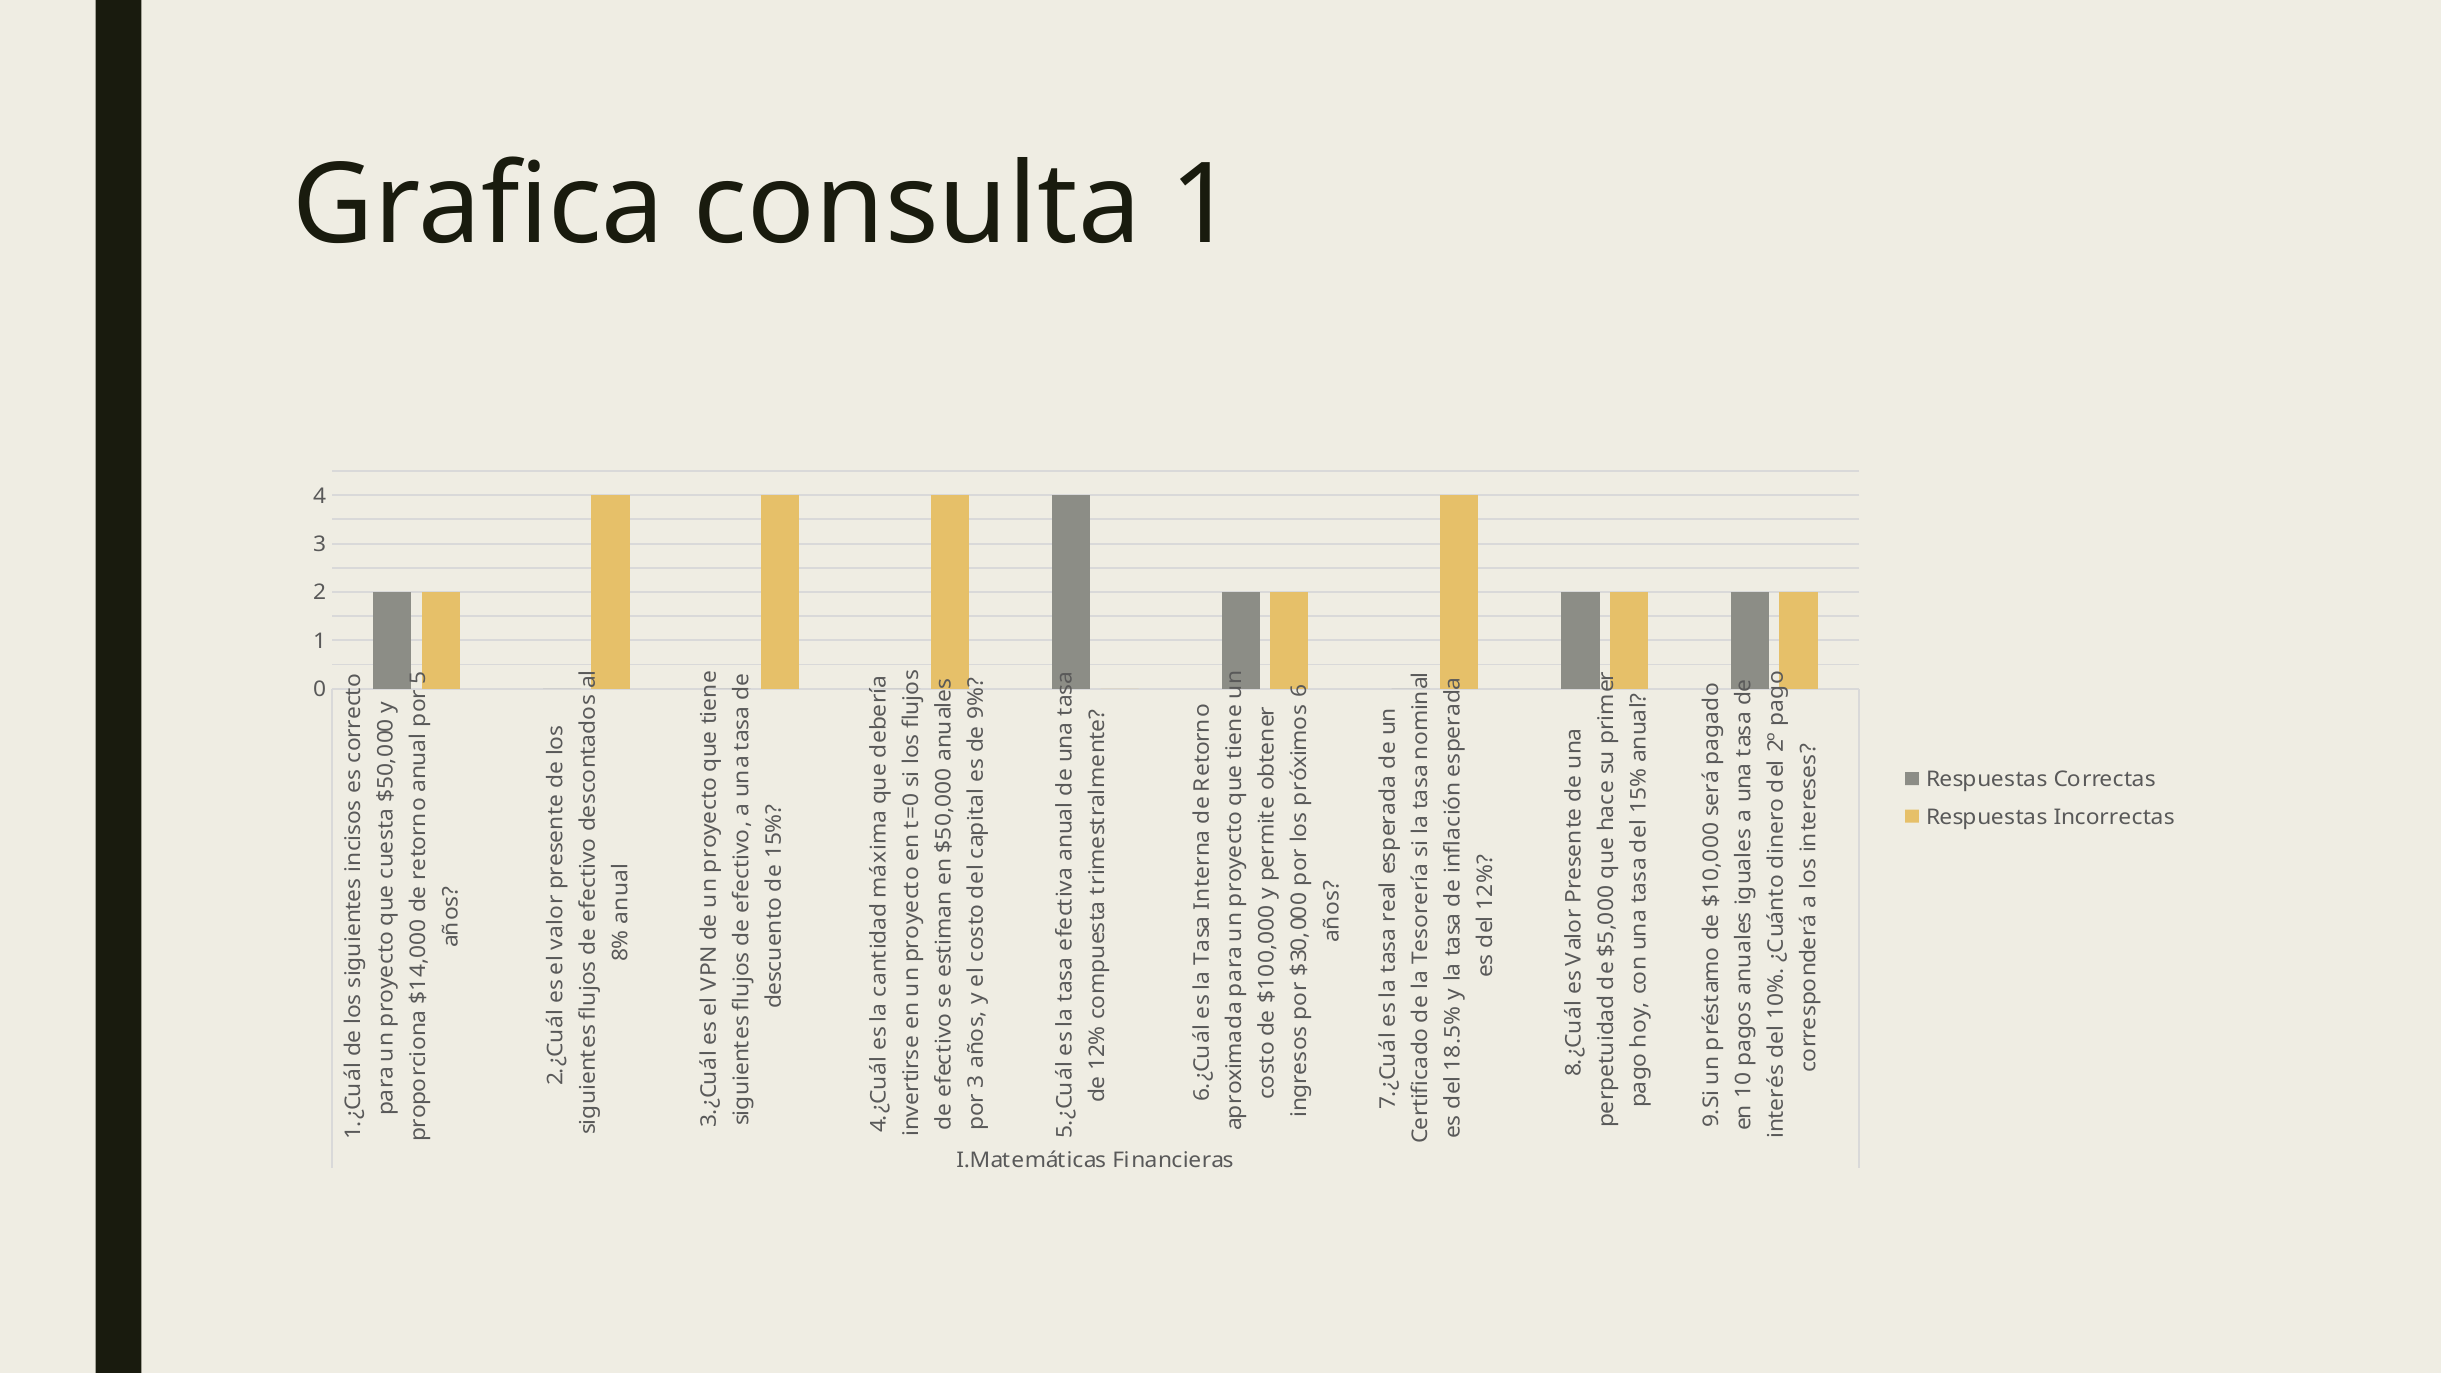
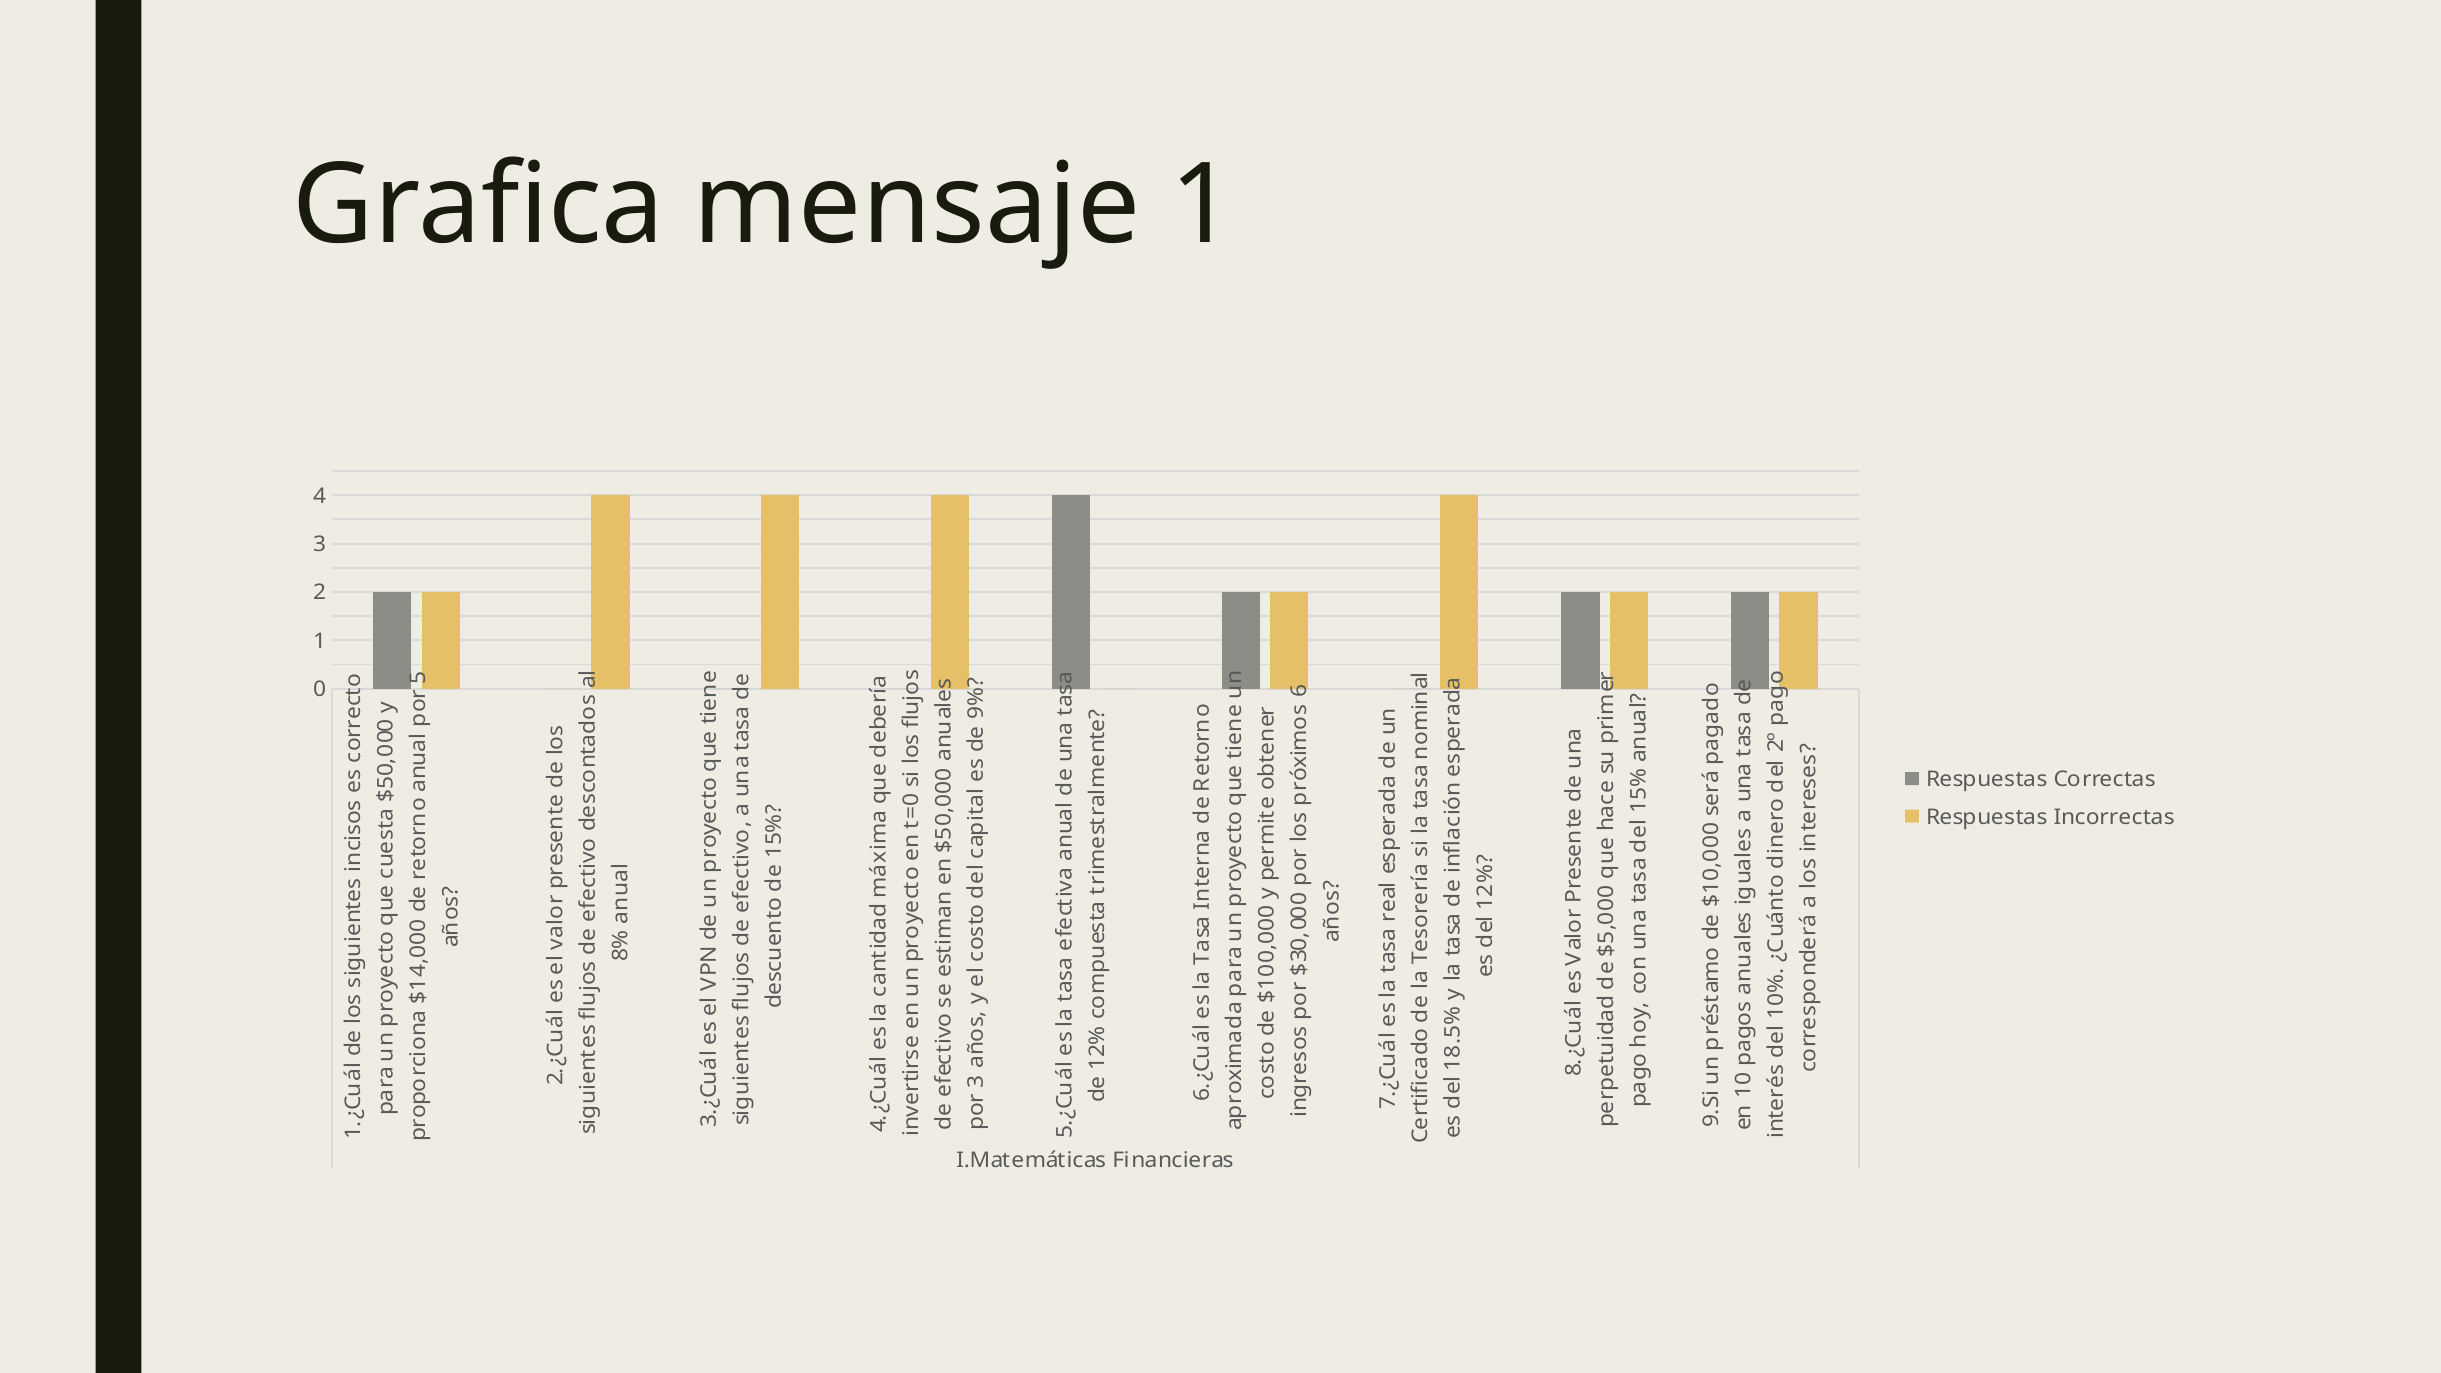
consulta: consulta -> mensaje
